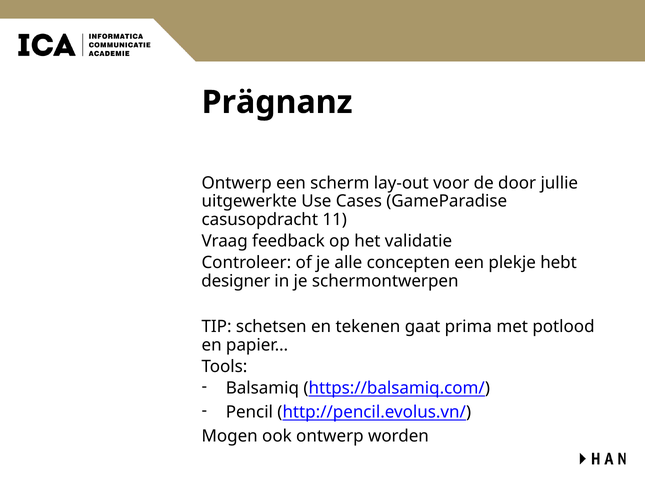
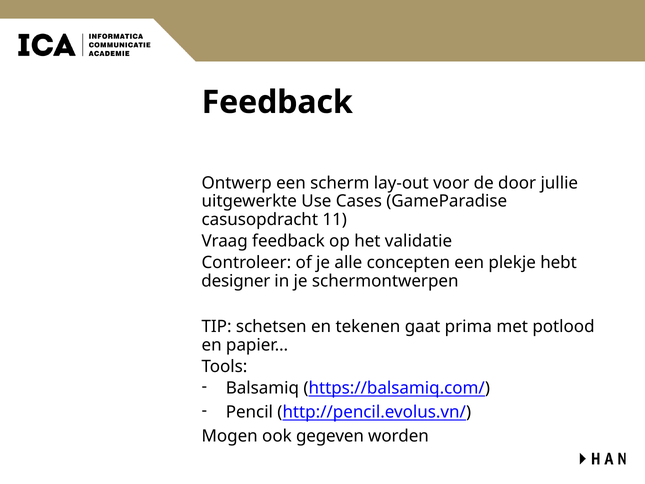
Prägnanz at (277, 102): Prägnanz -> Feedback
ook ontwerp: ontwerp -> gegeven
